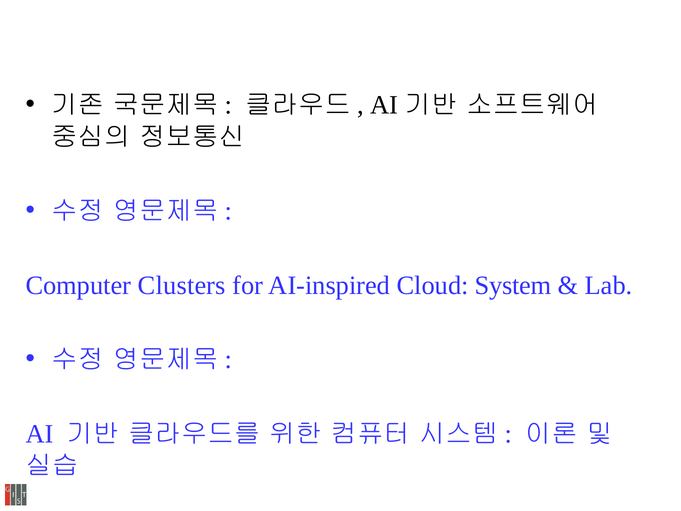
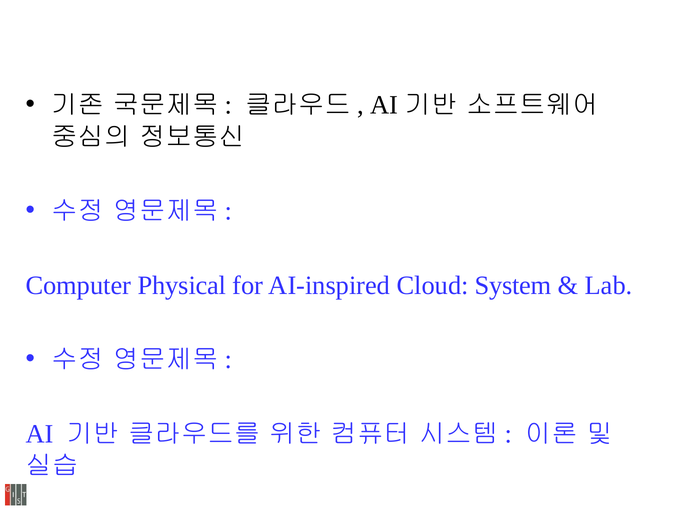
Clusters: Clusters -> Physical
